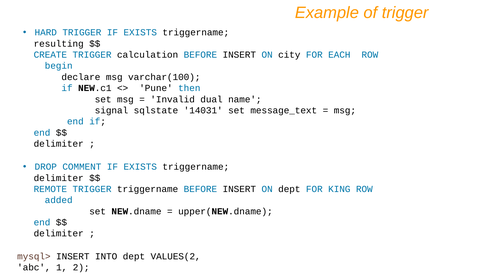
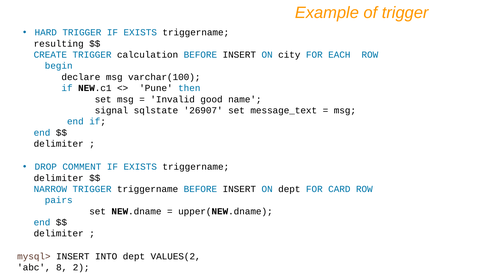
dual: dual -> good
14031: 14031 -> 26907
REMOTE: REMOTE -> NARROW
KING: KING -> CARD
added: added -> pairs
1: 1 -> 8
